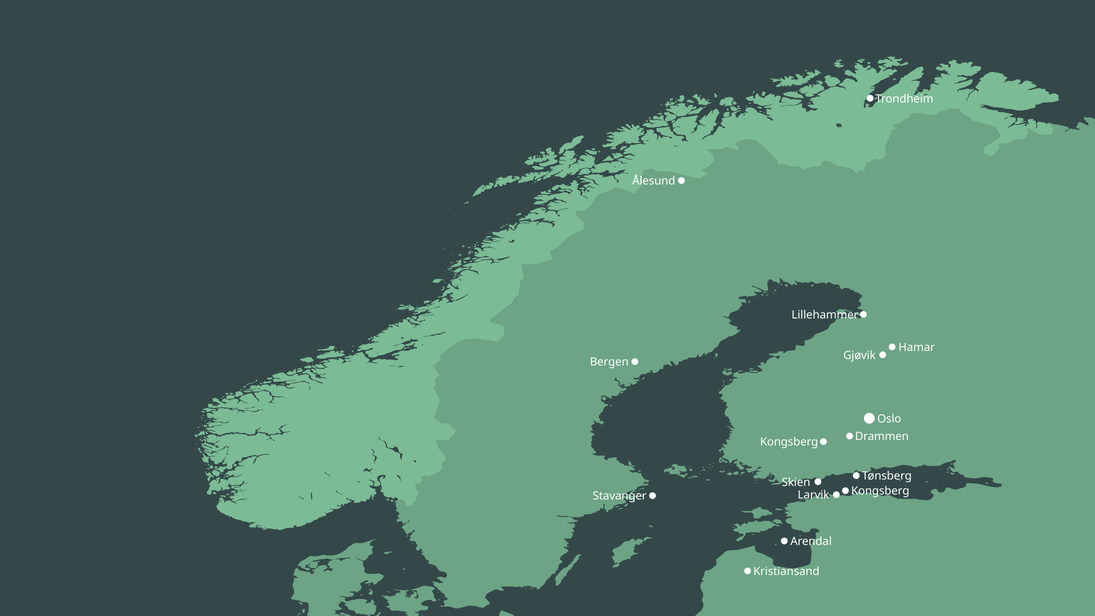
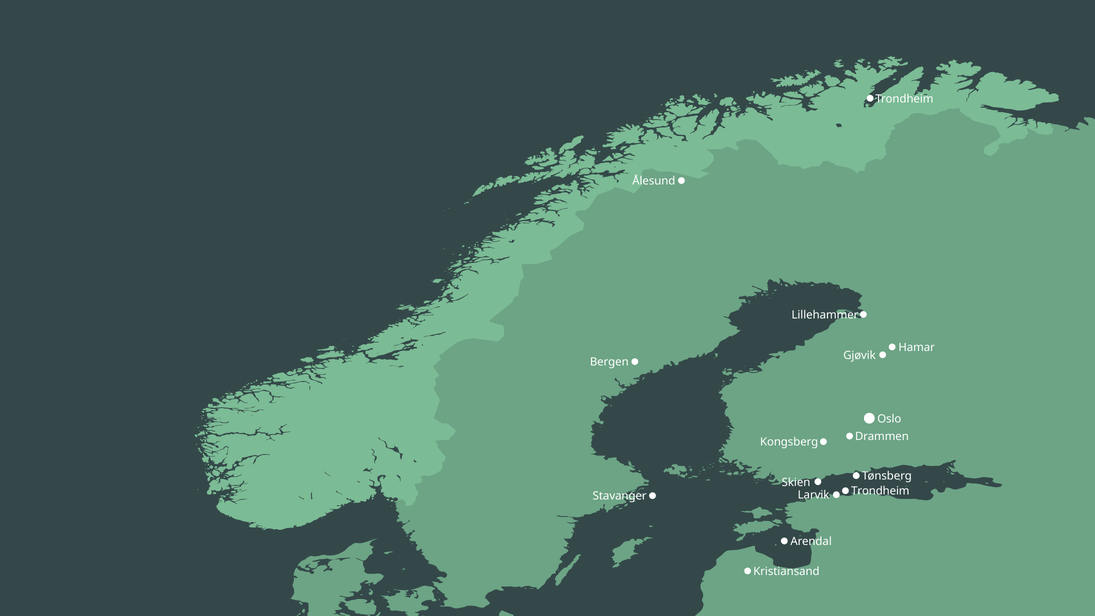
Kongsberg at (880, 491): Kongsberg -> Trondheim
